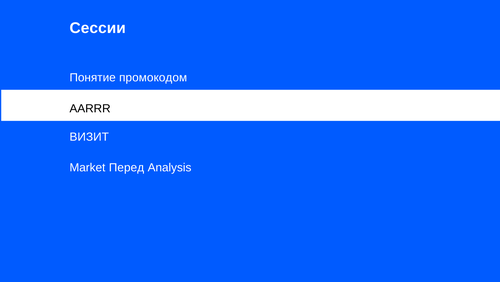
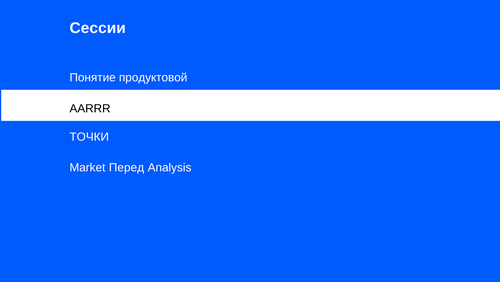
промокодом: промокодом -> продуктовой
ВИЗИТ: ВИЗИТ -> ТОЧКИ
